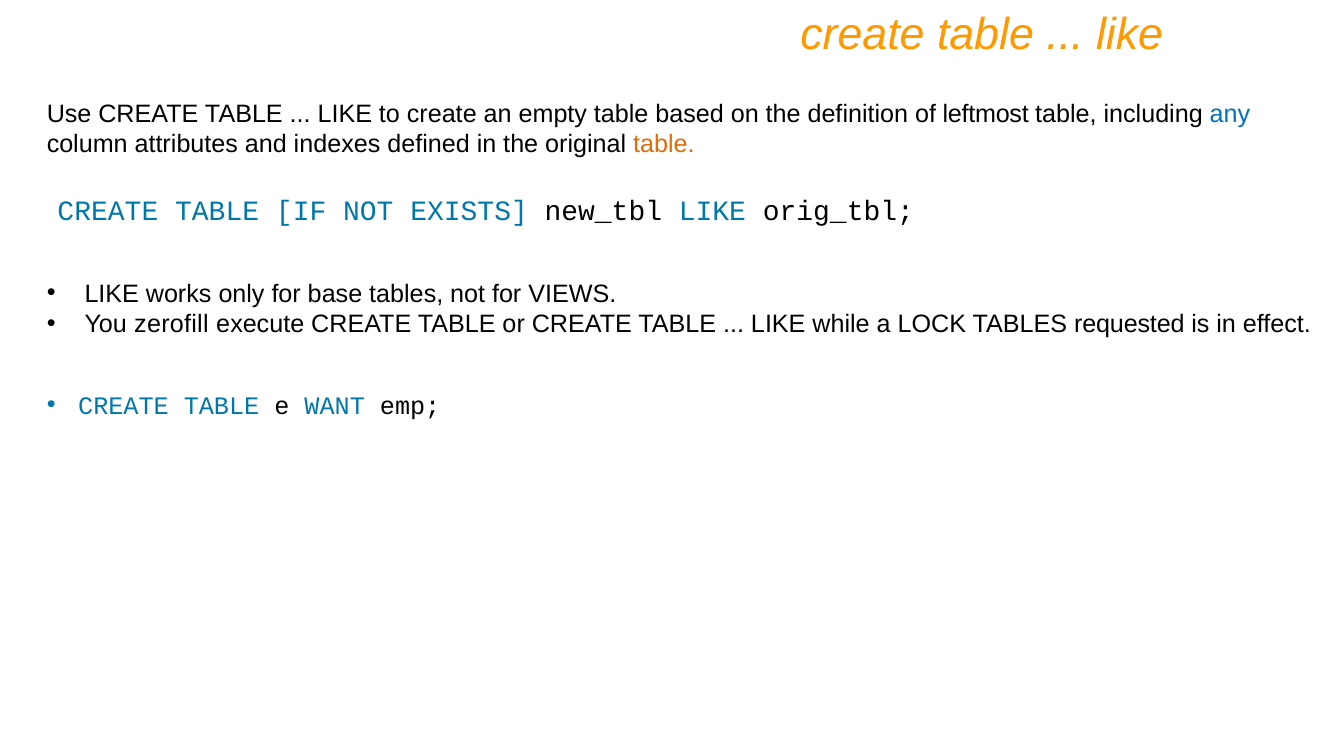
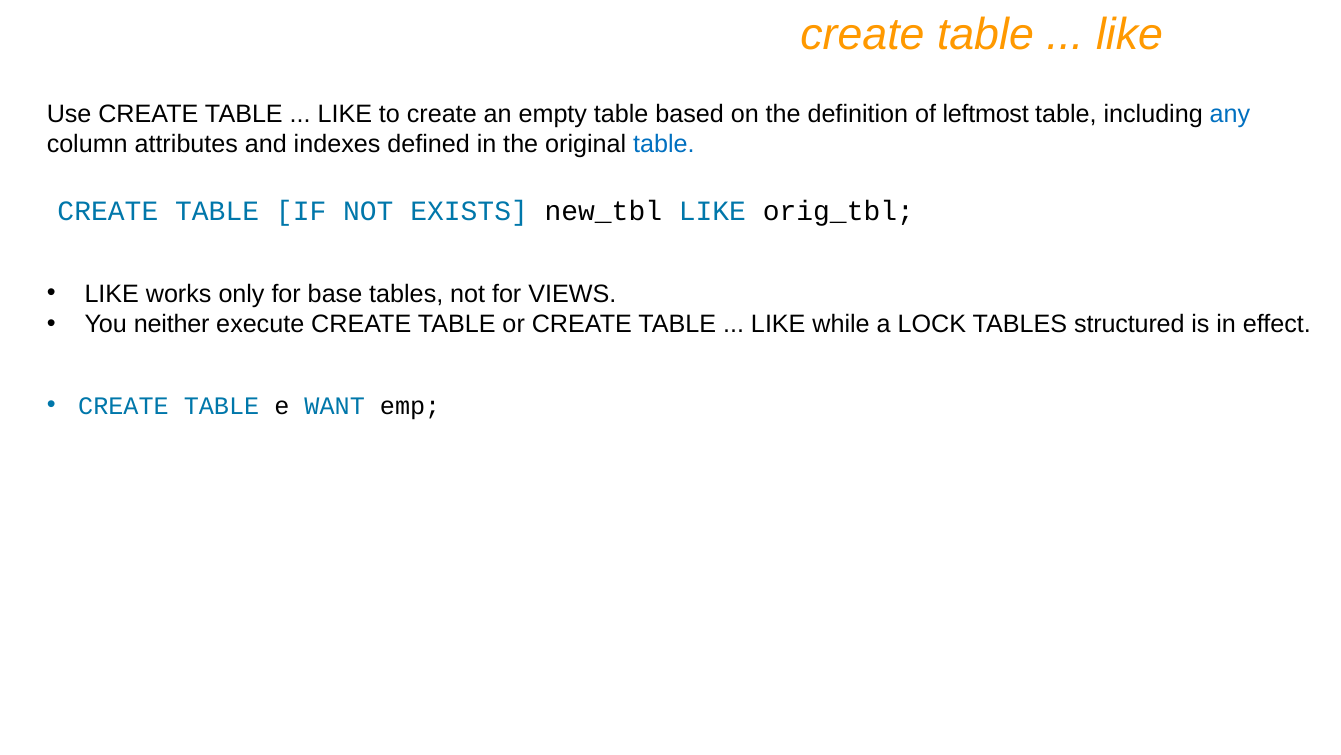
table at (664, 144) colour: orange -> blue
zerofill: zerofill -> neither
requested: requested -> structured
